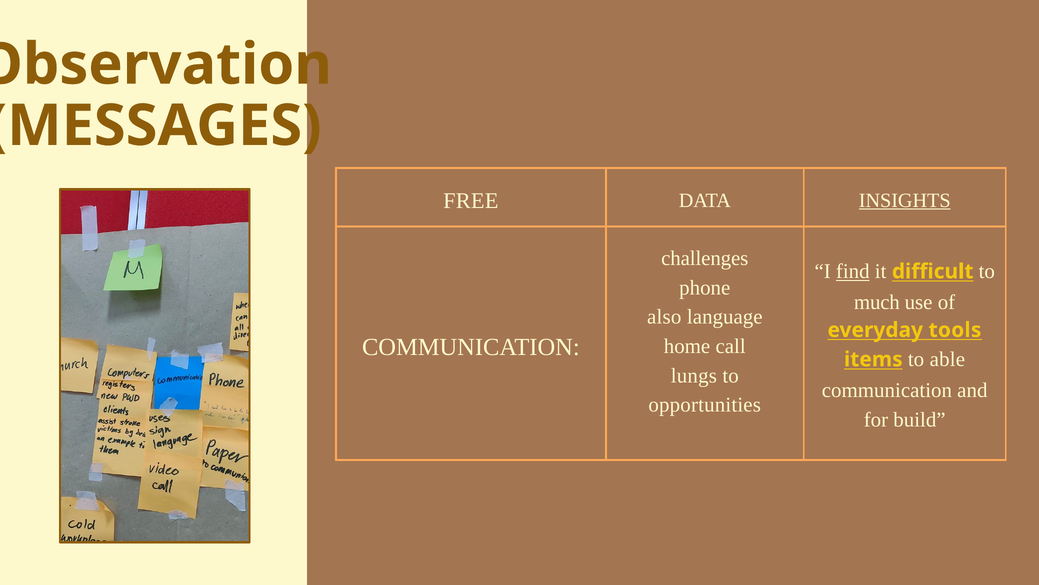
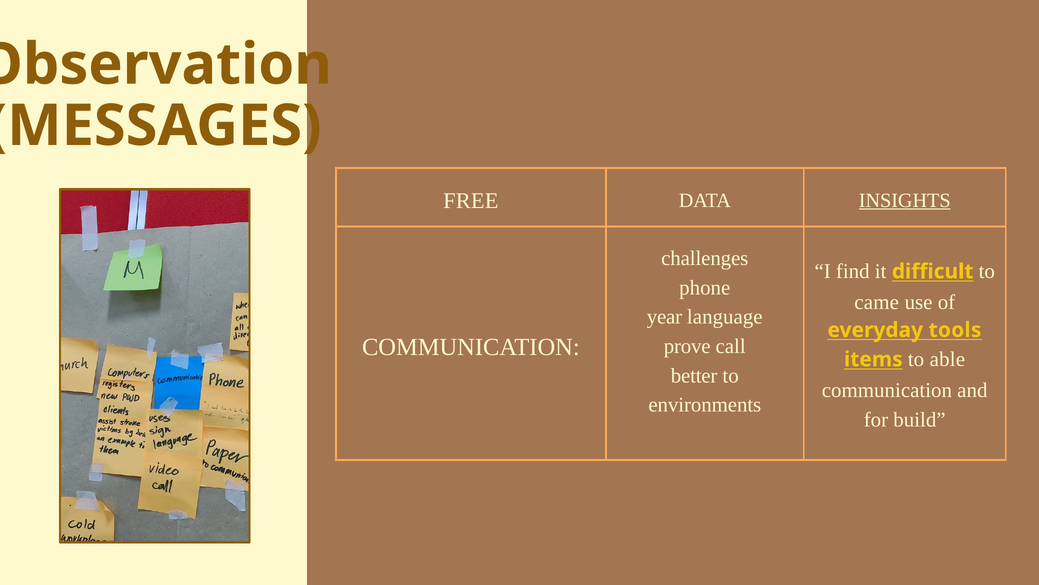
find underline: present -> none
much: much -> came
also: also -> year
home: home -> prove
lungs: lungs -> better
opportunities: opportunities -> environments
